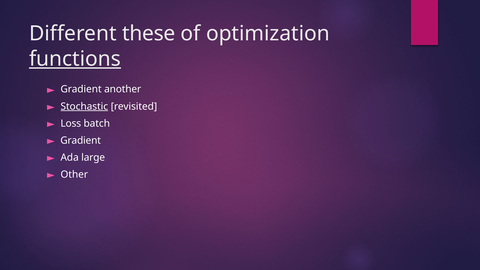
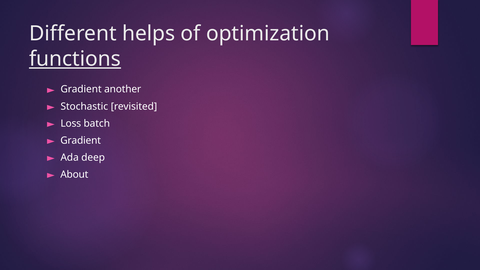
these: these -> helps
Stochastic underline: present -> none
large: large -> deep
Other: Other -> About
